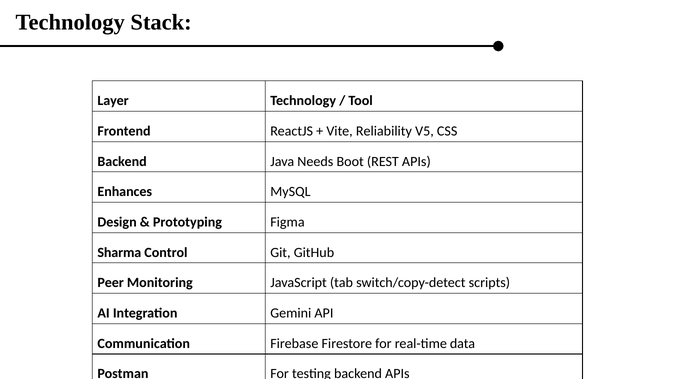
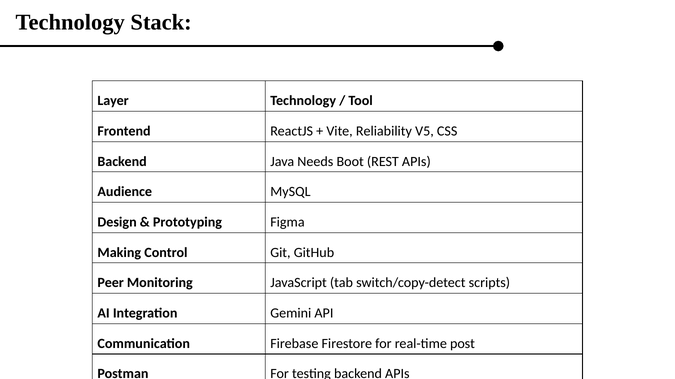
Enhances: Enhances -> Audience
Sharma: Sharma -> Making
data: data -> post
